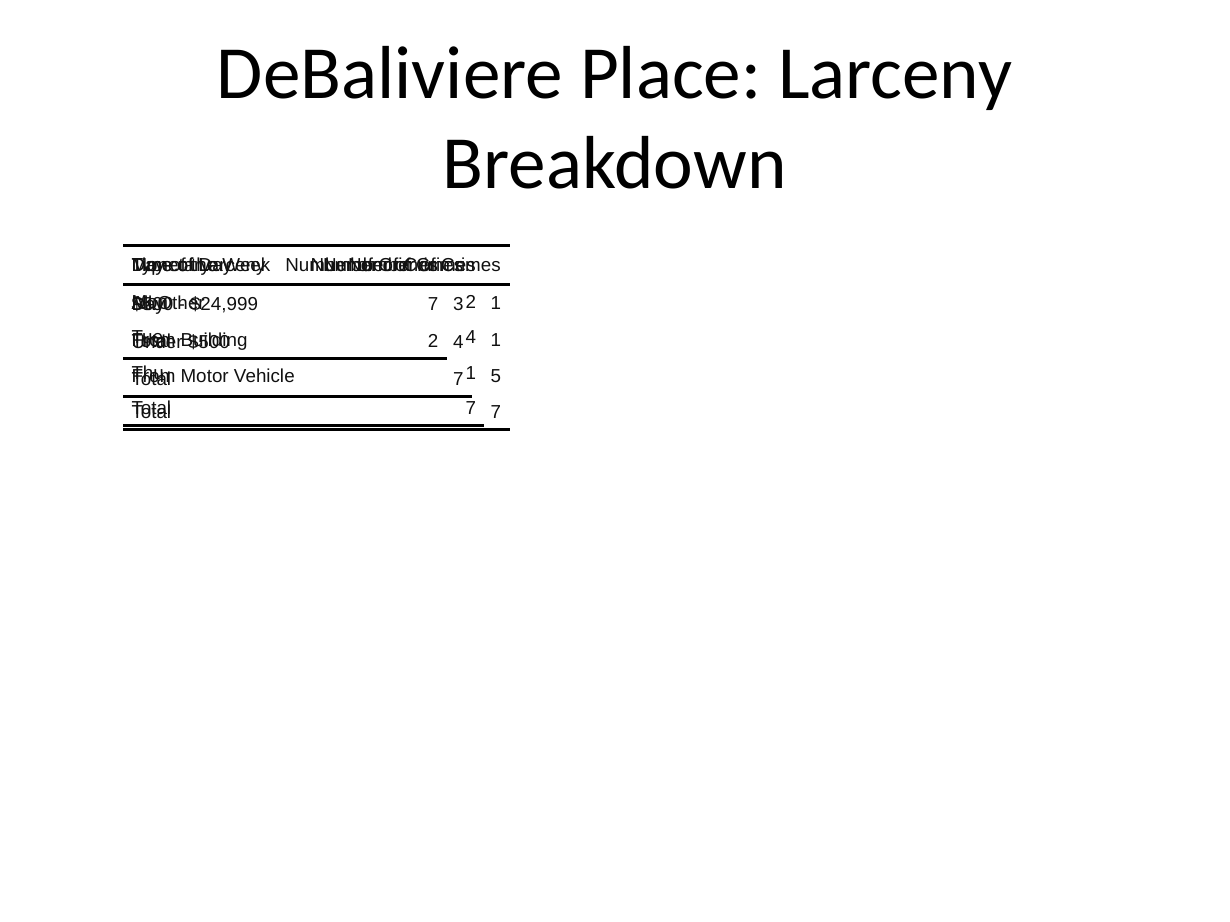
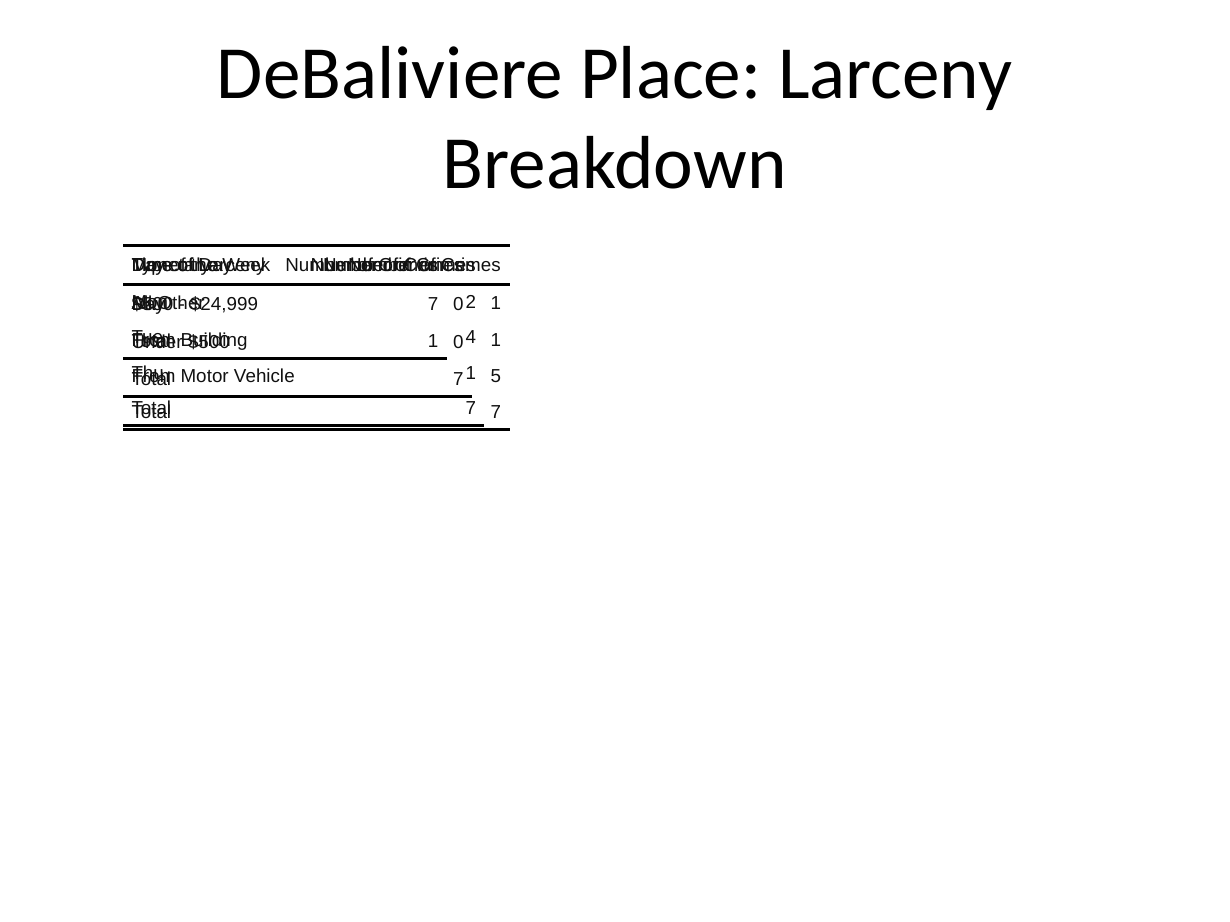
$24,999 3: 3 -> 0
2 at (433, 342): 2 -> 1
4 at (458, 343): 4 -> 0
